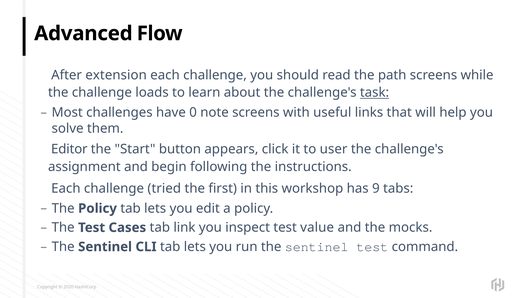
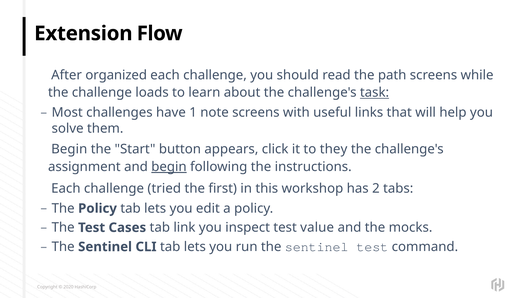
Advanced: Advanced -> Extension
extension: extension -> organized
0: 0 -> 1
Editor at (69, 149): Editor -> Begin
user: user -> they
begin at (169, 167) underline: none -> present
9: 9 -> 2
